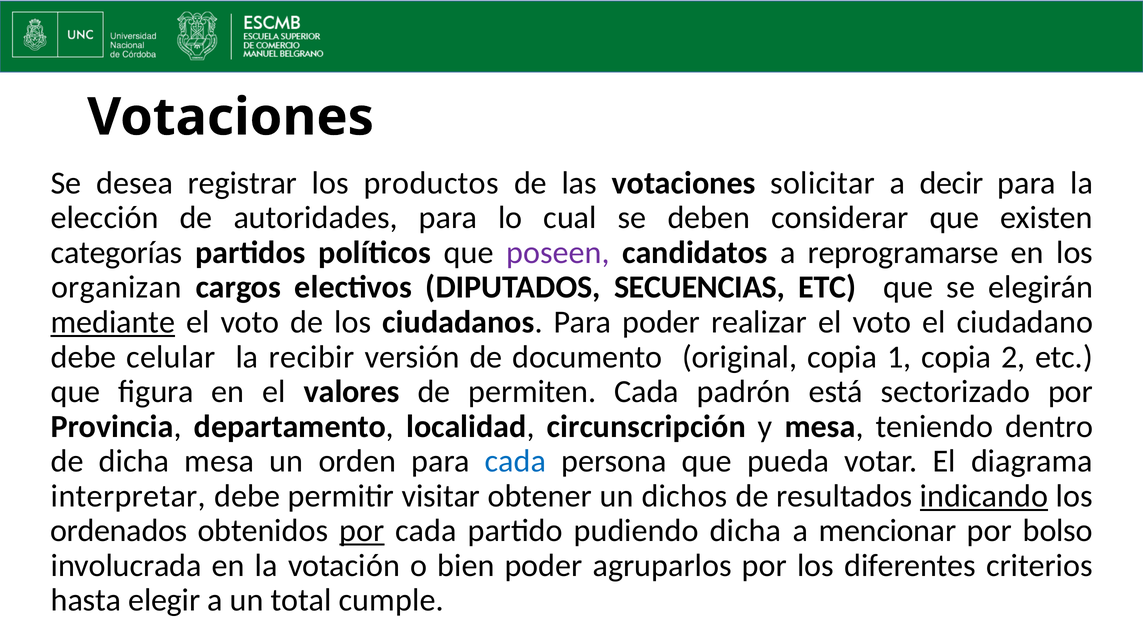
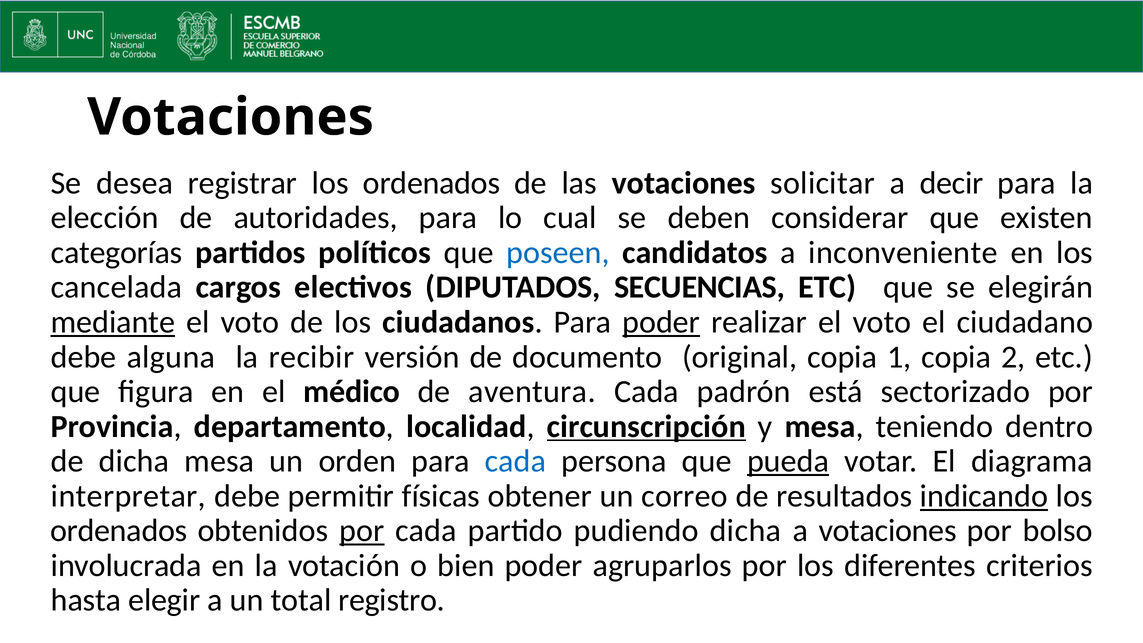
registrar los productos: productos -> ordenados
poseen colour: purple -> blue
reprogramarse: reprogramarse -> inconveniente
organizan: organizan -> cancelada
poder at (661, 322) underline: none -> present
celular: celular -> alguna
valores: valores -> médico
permiten: permiten -> aventura
circunscripción underline: none -> present
pueda underline: none -> present
visitar: visitar -> físicas
dichos: dichos -> correo
a mencionar: mencionar -> votaciones
cumple: cumple -> registro
